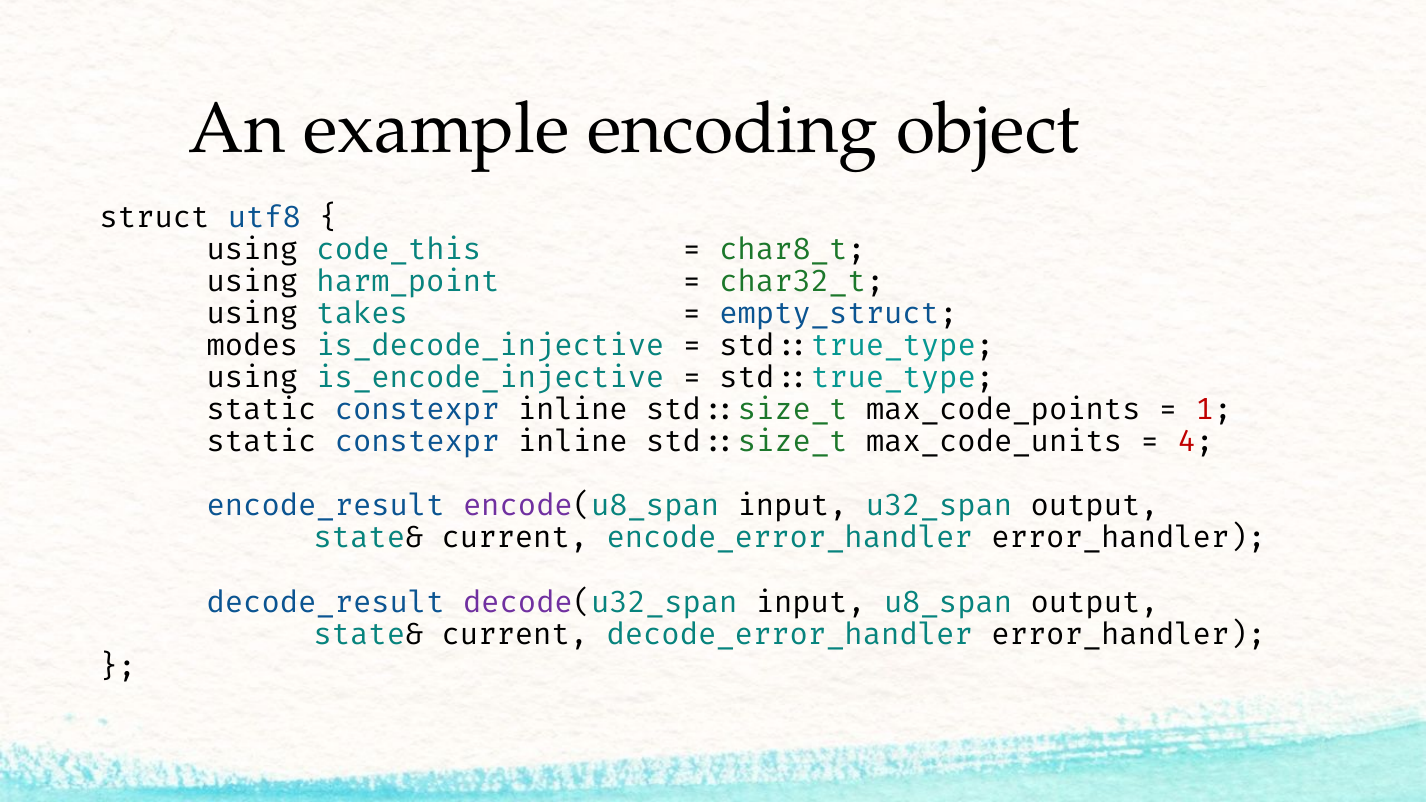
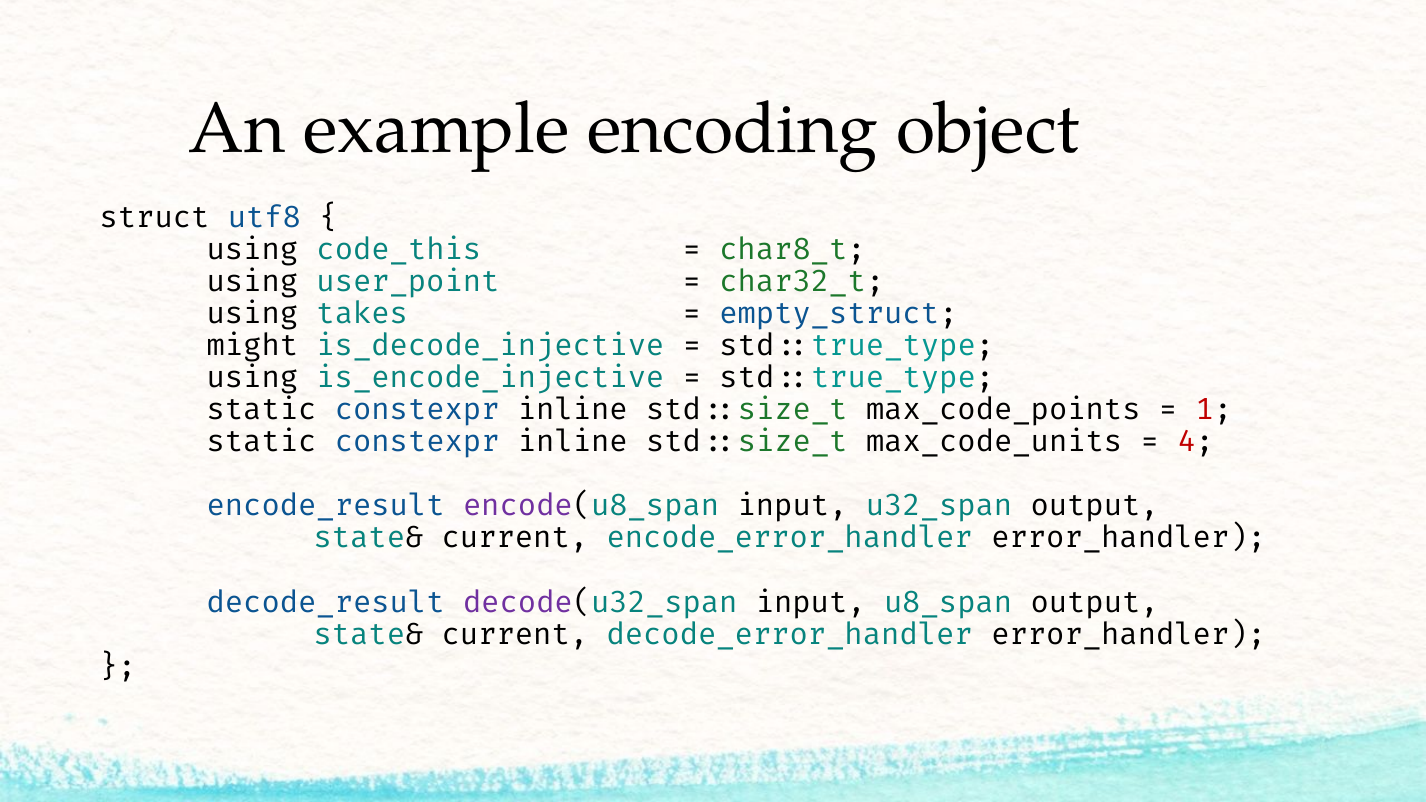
harm_point: harm_point -> user_point
modes: modes -> might
